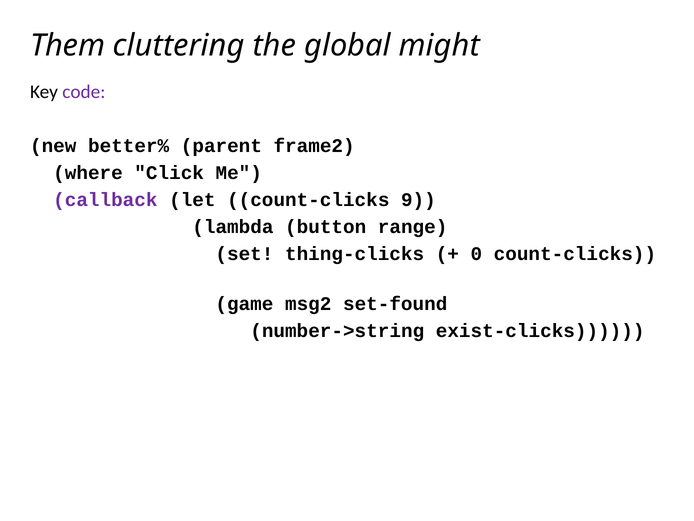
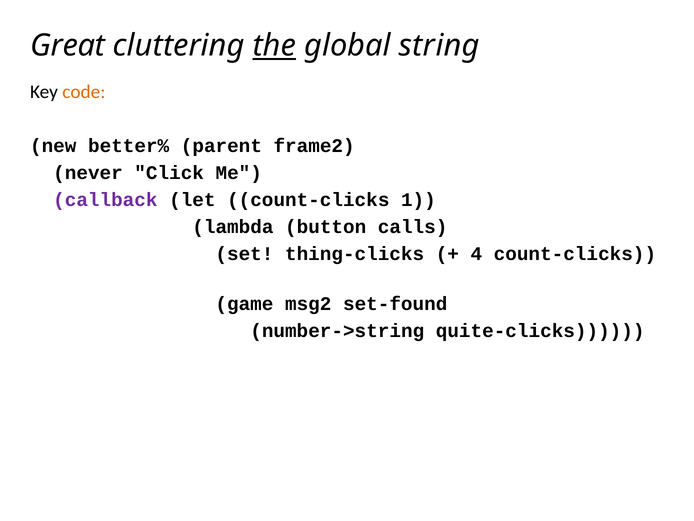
Them: Them -> Great
the underline: none -> present
might: might -> string
code colour: purple -> orange
where: where -> never
9: 9 -> 1
range: range -> calls
0: 0 -> 4
exist-clicks: exist-clicks -> quite-clicks
